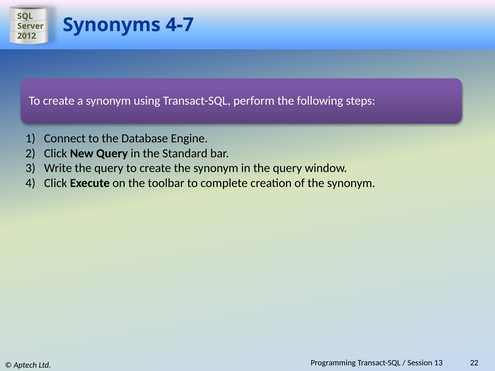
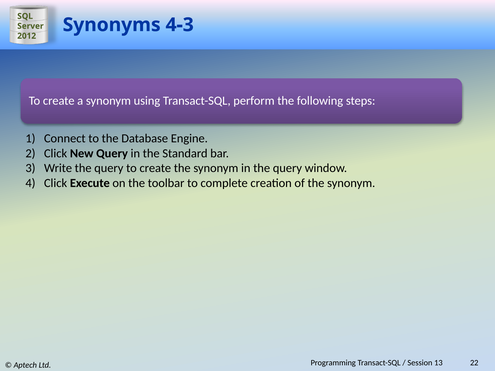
4-7: 4-7 -> 4-3
